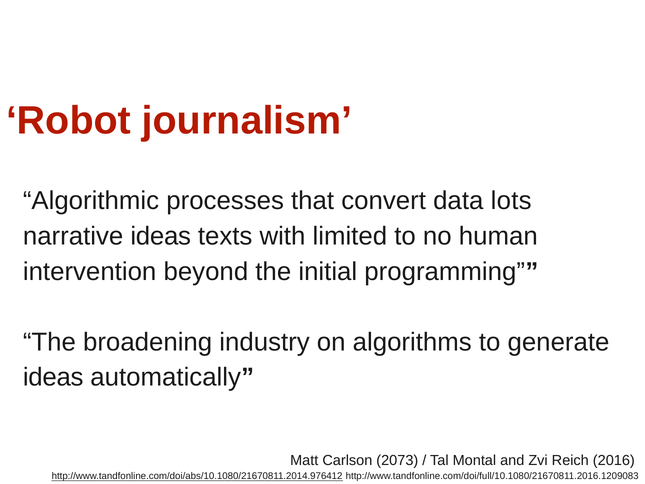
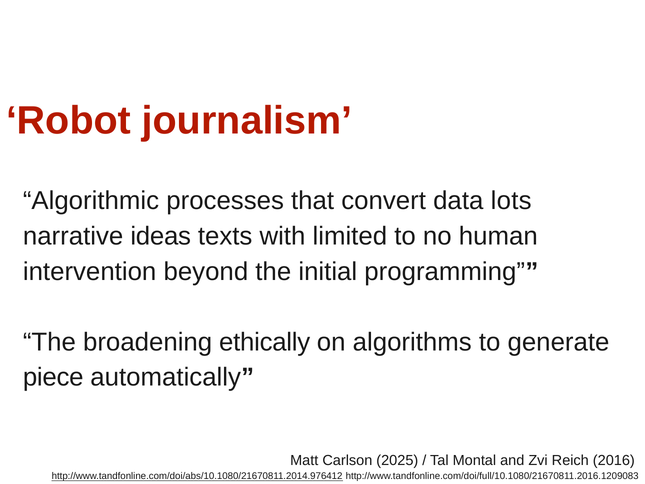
industry: industry -> ethically
ideas at (53, 377): ideas -> piece
2073: 2073 -> 2025
